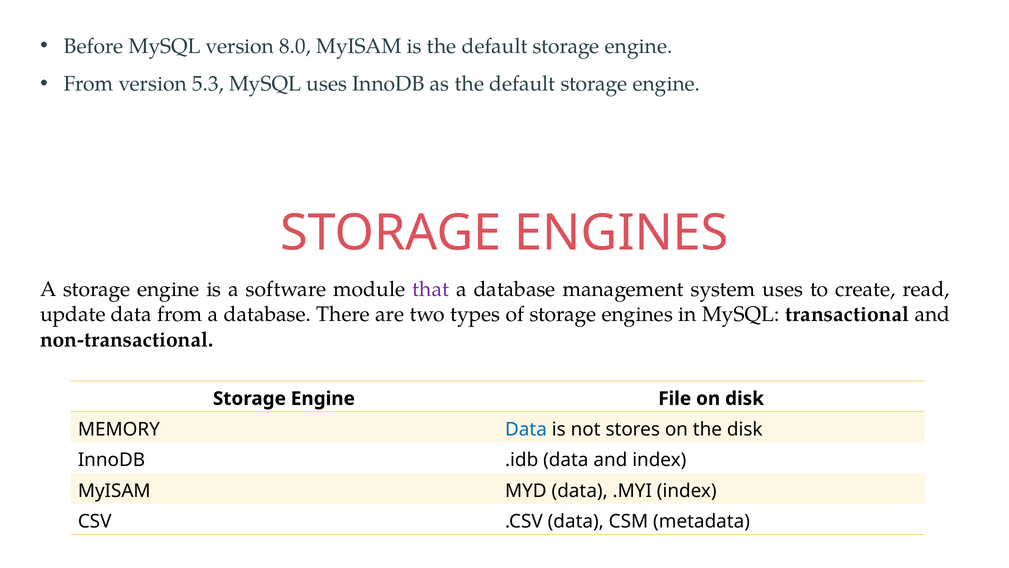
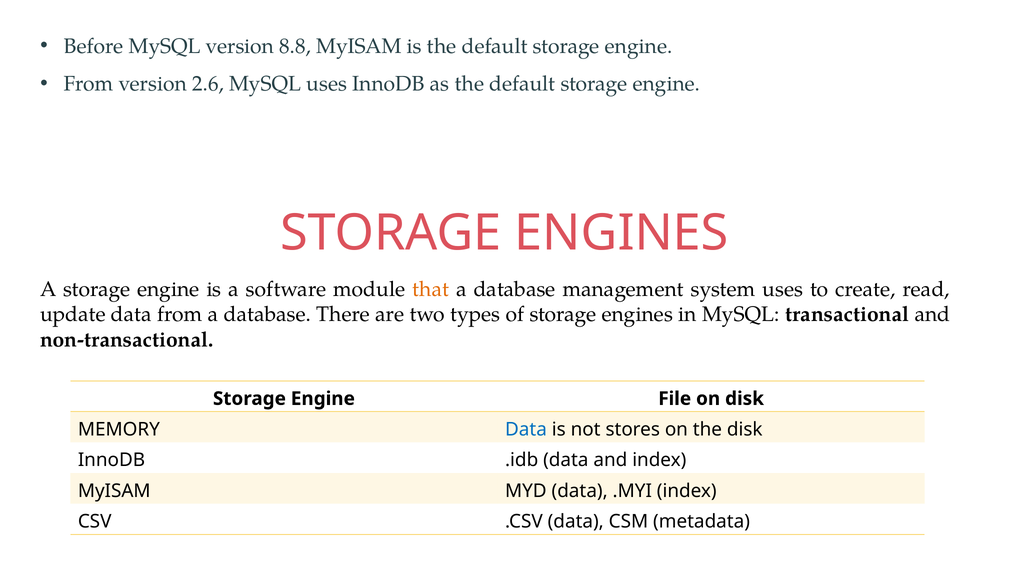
8.0: 8.0 -> 8.8
5.3: 5.3 -> 2.6
that colour: purple -> orange
